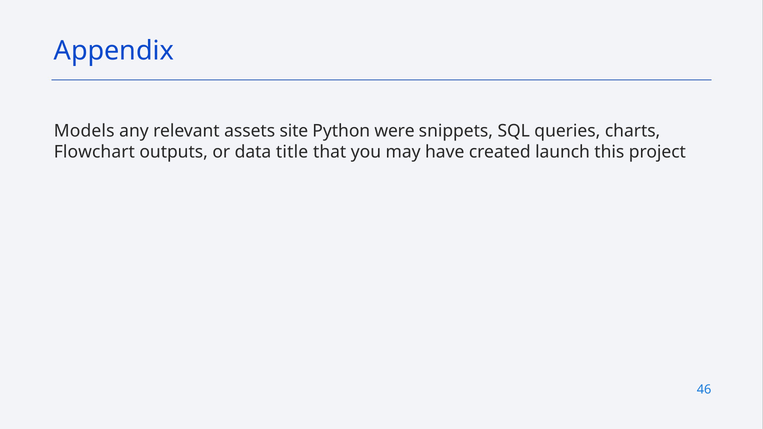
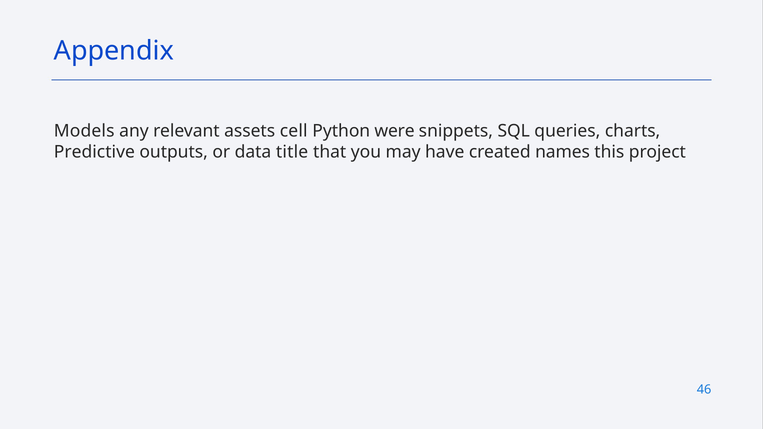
site: site -> cell
Flowchart: Flowchart -> Predictive
launch: launch -> names
